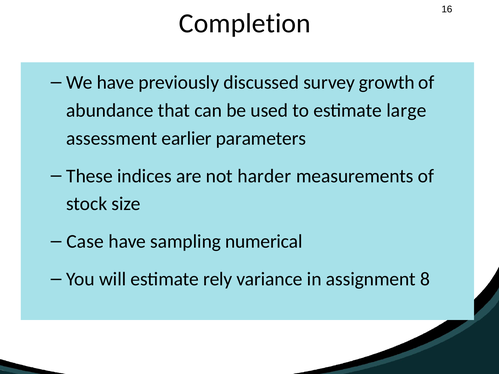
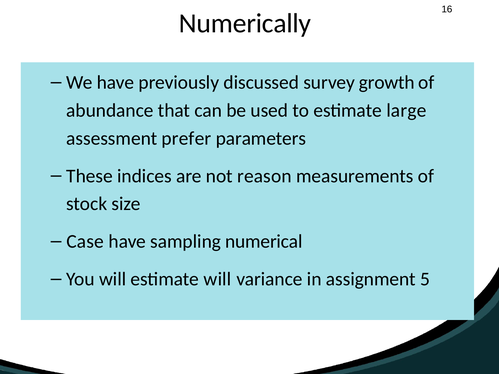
Completion: Completion -> Numerically
earlier: earlier -> prefer
harder: harder -> reason
estimate rely: rely -> will
8: 8 -> 5
